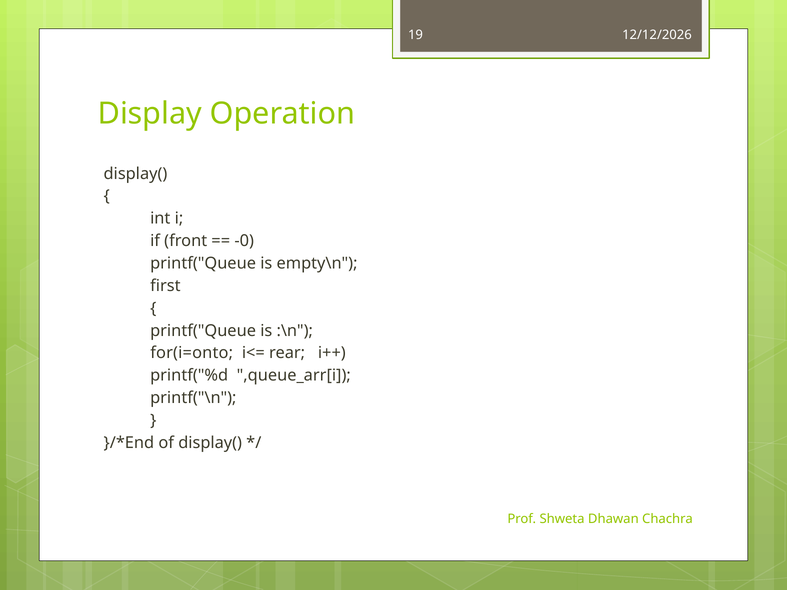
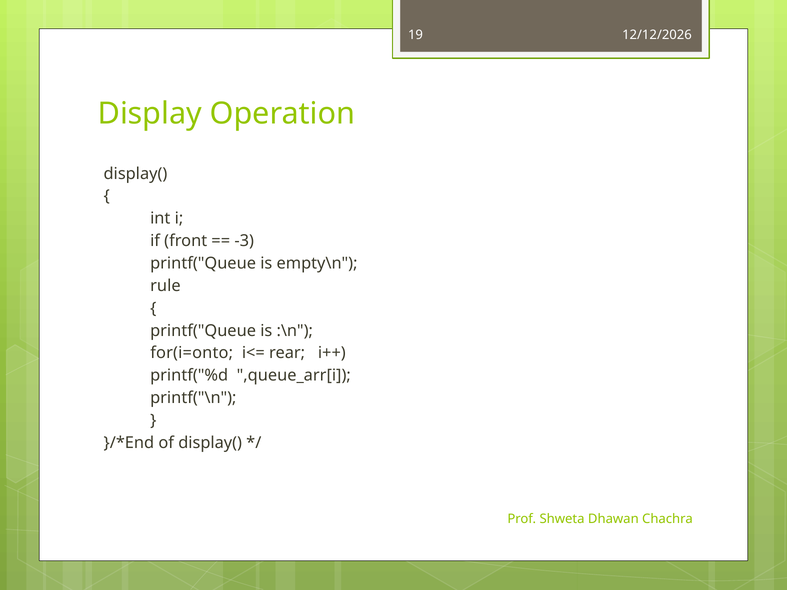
-0: -0 -> -3
first: first -> rule
